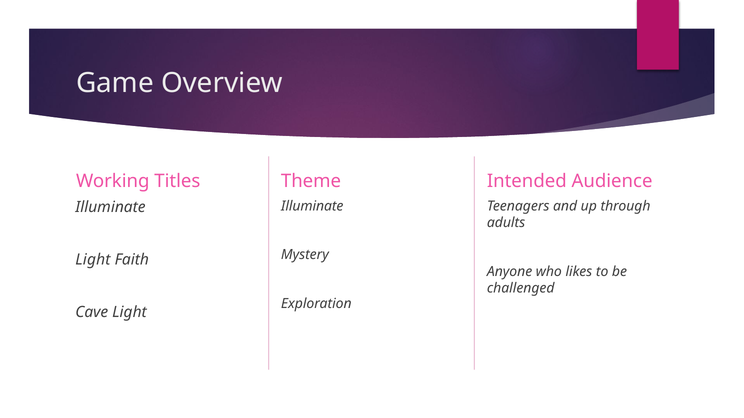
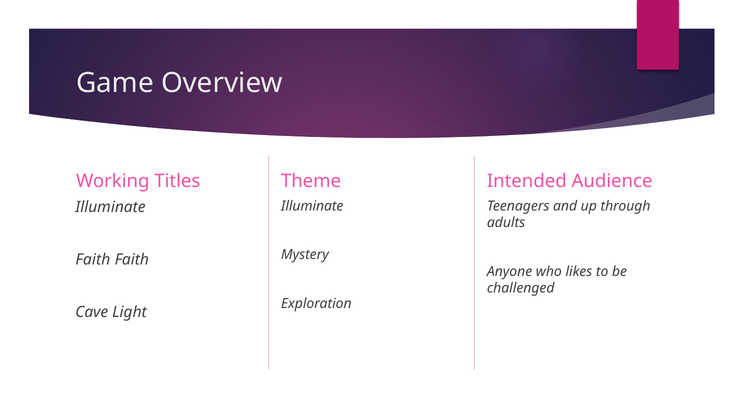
Light at (93, 260): Light -> Faith
